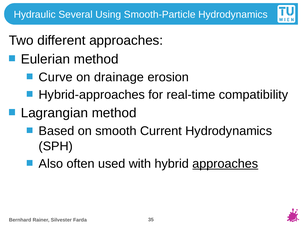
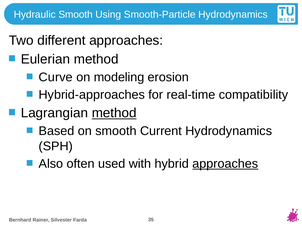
Hydraulic Several: Several -> Smooth
drainage: drainage -> modeling
method at (114, 113) underline: none -> present
